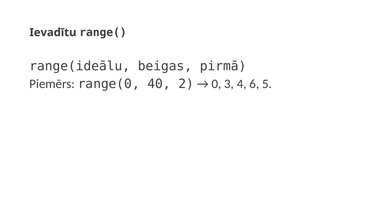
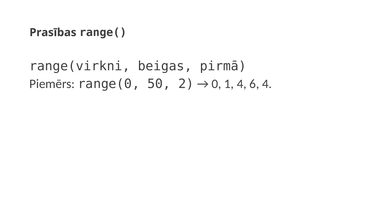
Ievadītu: Ievadītu -> Prasības
range(ideālu: range(ideālu -> range(virkni
40: 40 -> 50
3: 3 -> 1
6 5: 5 -> 4
